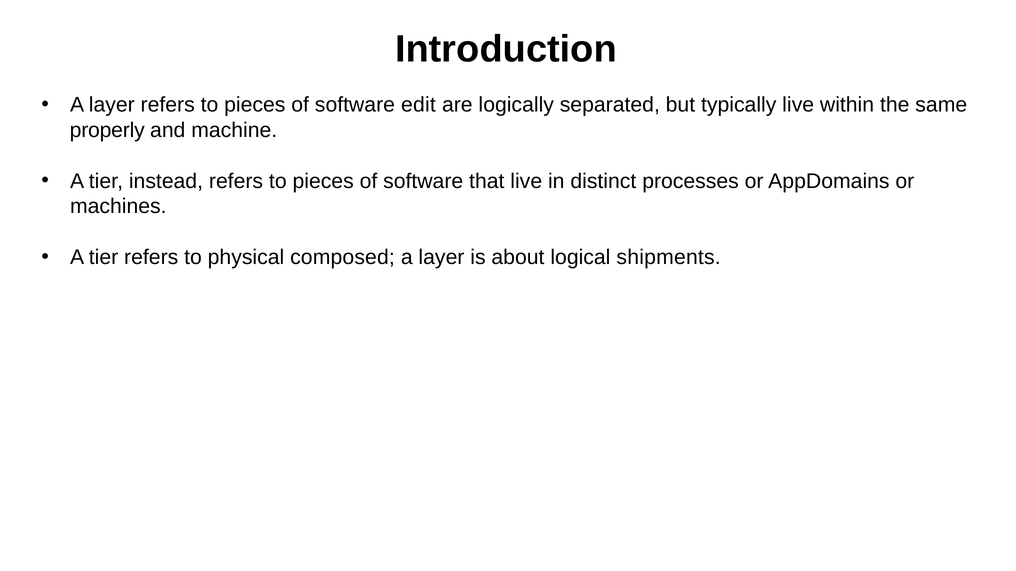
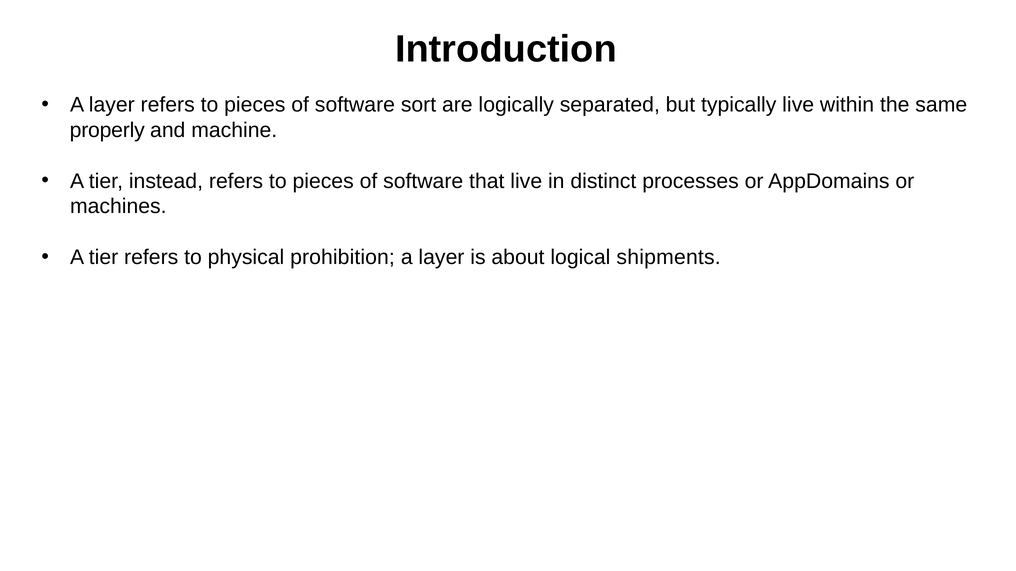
edit: edit -> sort
composed: composed -> prohibition
